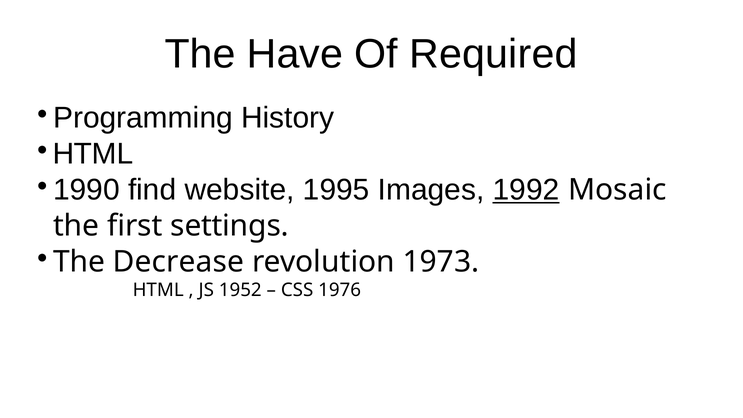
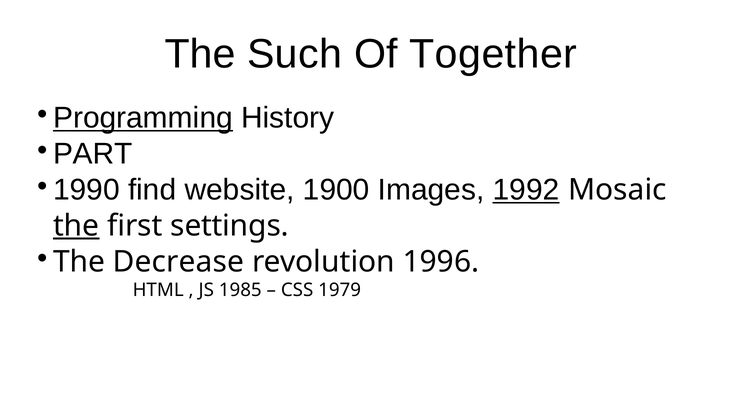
Have: Have -> Such
Required: Required -> Together
Programming underline: none -> present
HTML at (93, 154): HTML -> PART
1995: 1995 -> 1900
the at (76, 226) underline: none -> present
1973: 1973 -> 1996
1952: 1952 -> 1985
1976: 1976 -> 1979
